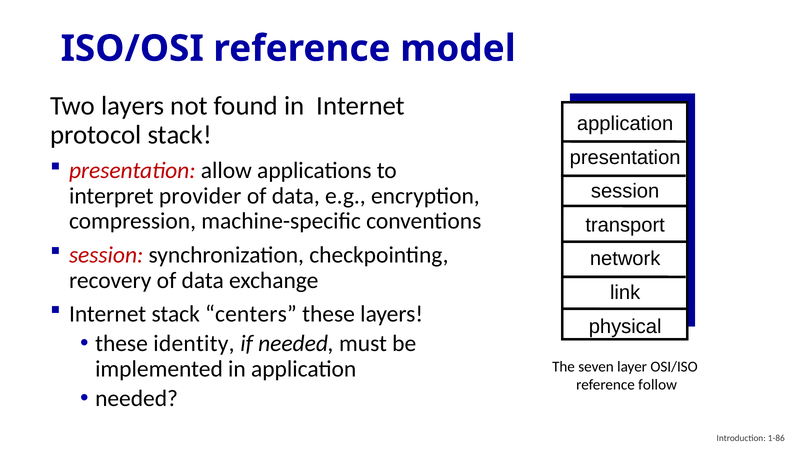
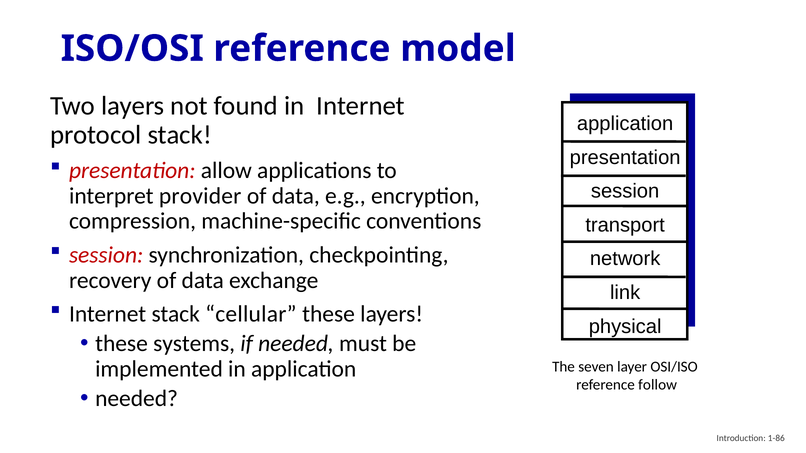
centers: centers -> cellular
identity: identity -> systems
